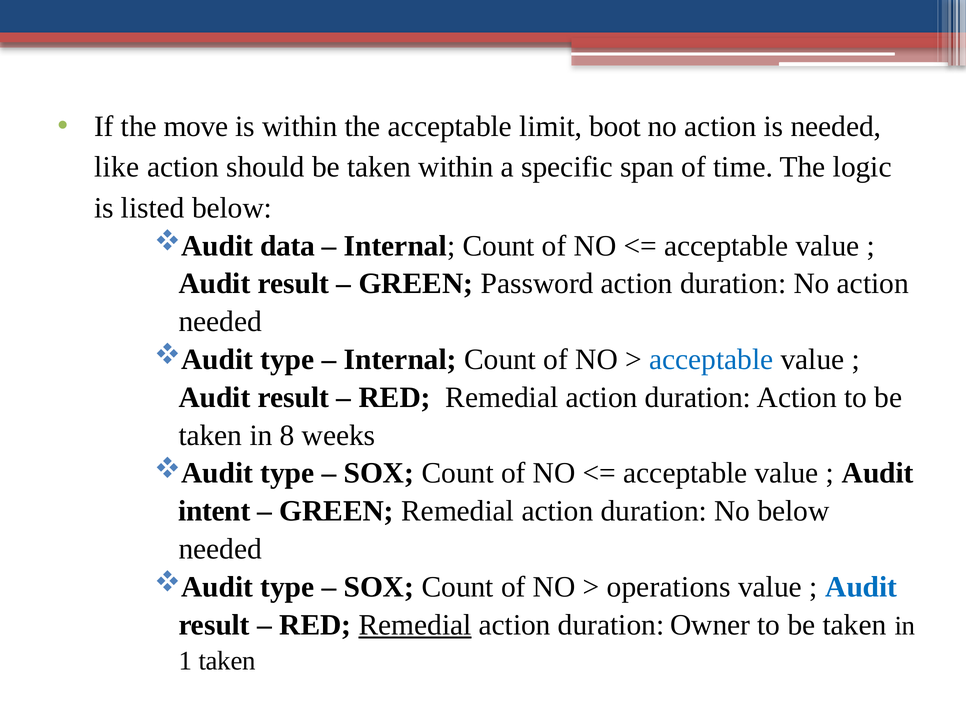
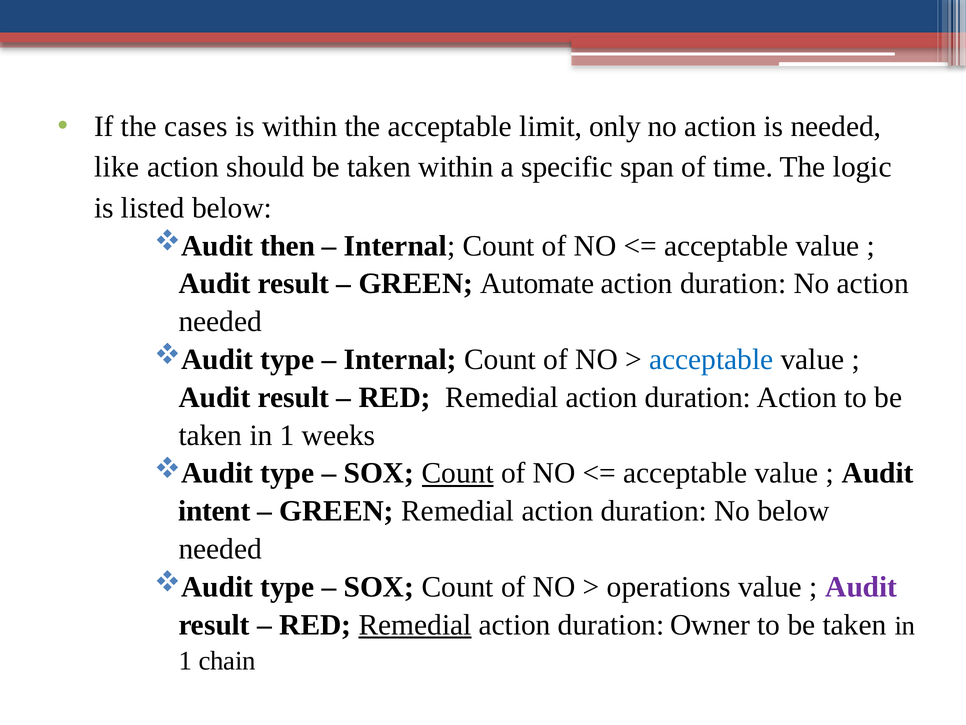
move: move -> cases
boot: boot -> only
data: data -> then
Password: Password -> Automate
8 at (287, 435): 8 -> 1
Count at (458, 473) underline: none -> present
Audit at (861, 587) colour: blue -> purple
1 taken: taken -> chain
